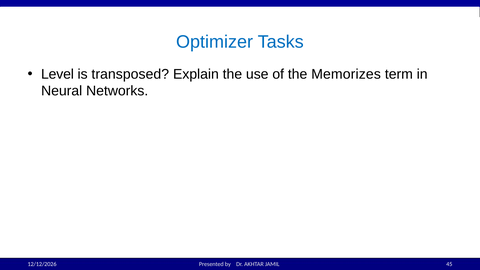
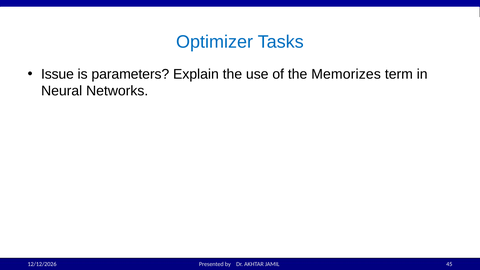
Level: Level -> Issue
transposed: transposed -> parameters
